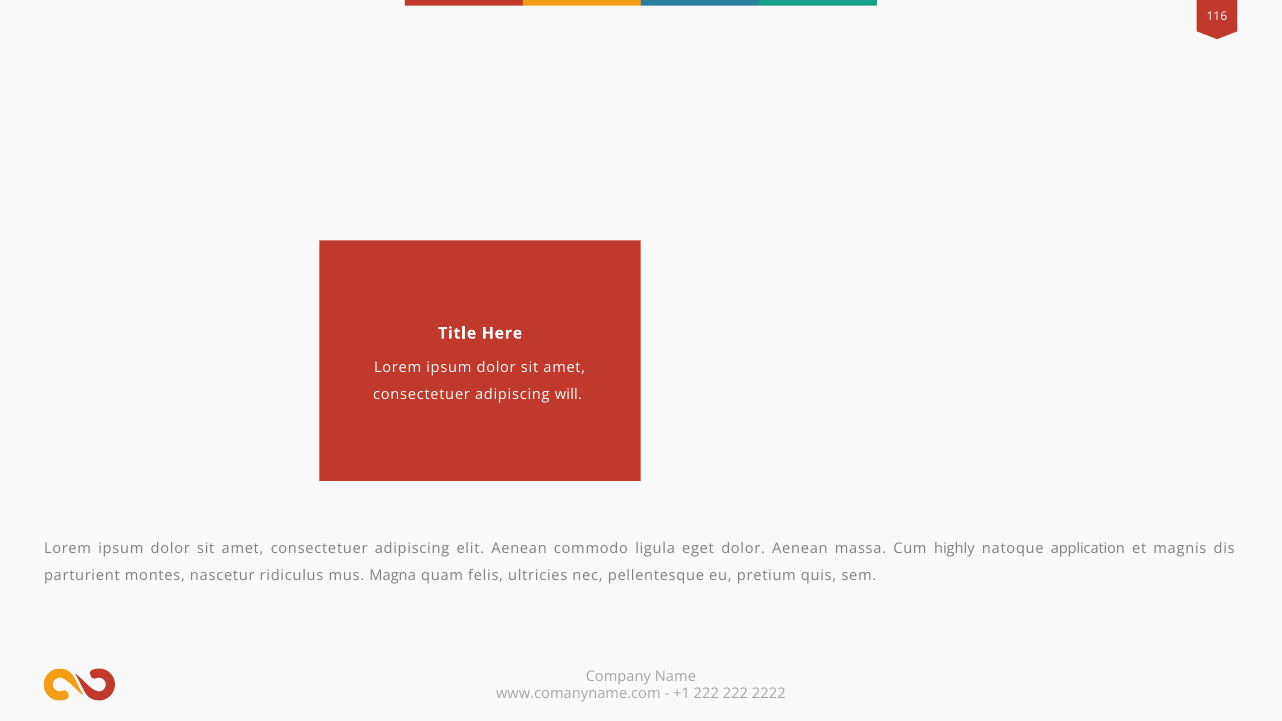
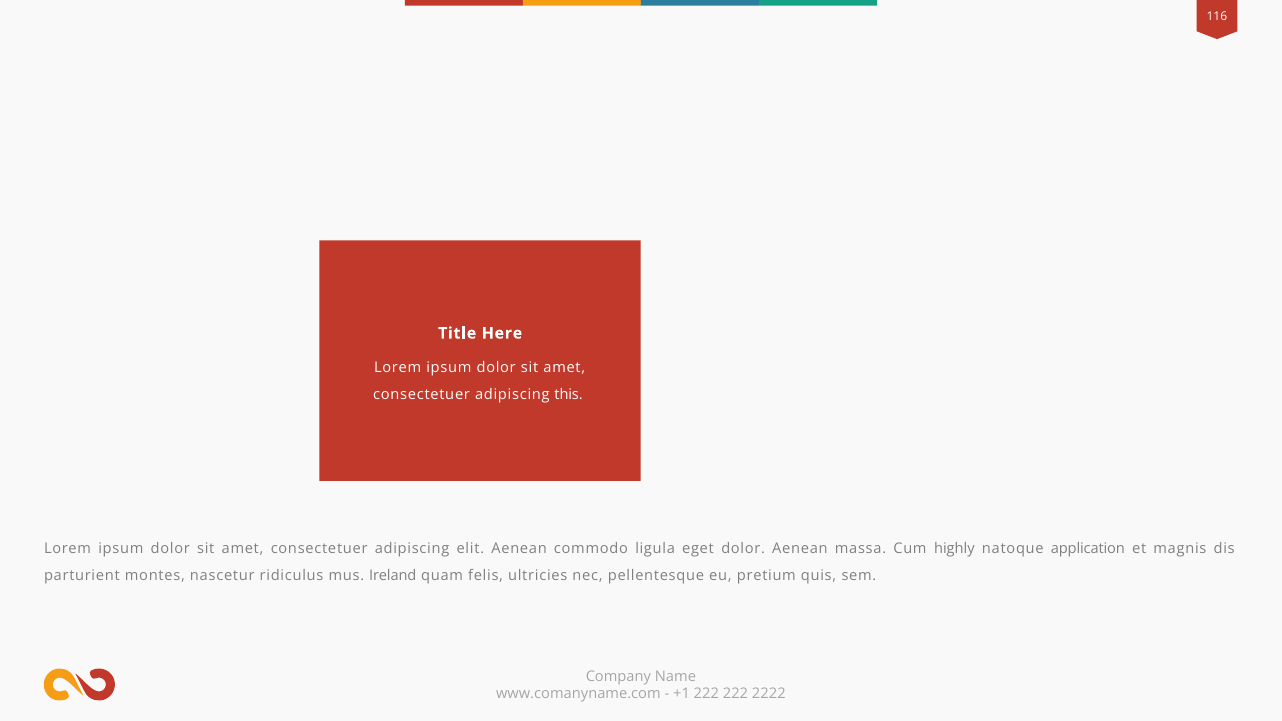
will: will -> this
Magna: Magna -> Ireland
